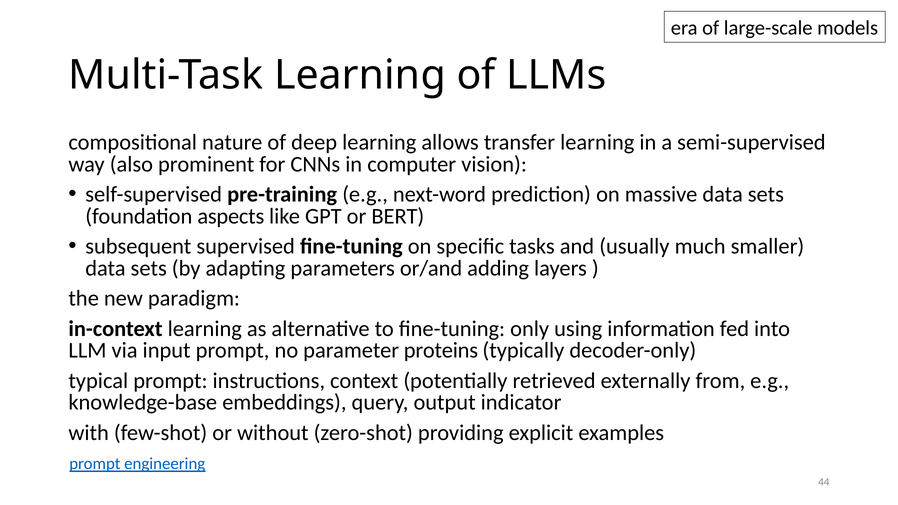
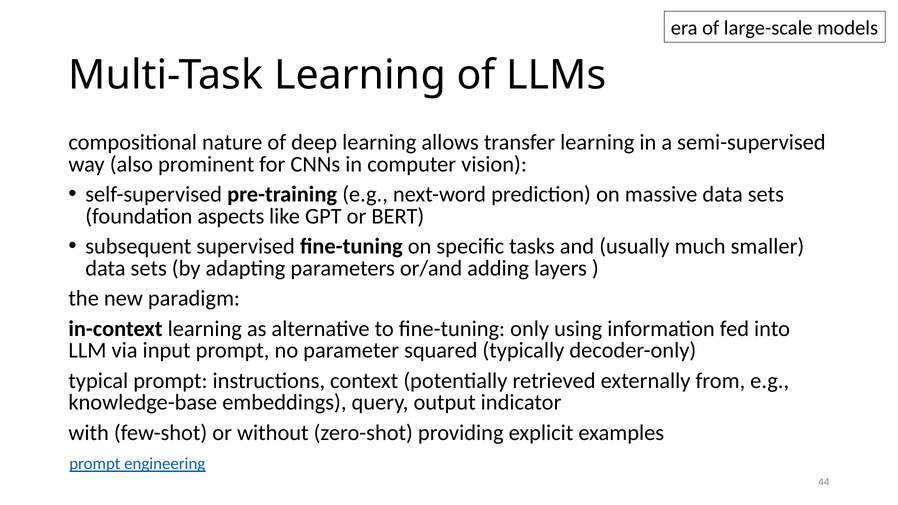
proteins: proteins -> squared
